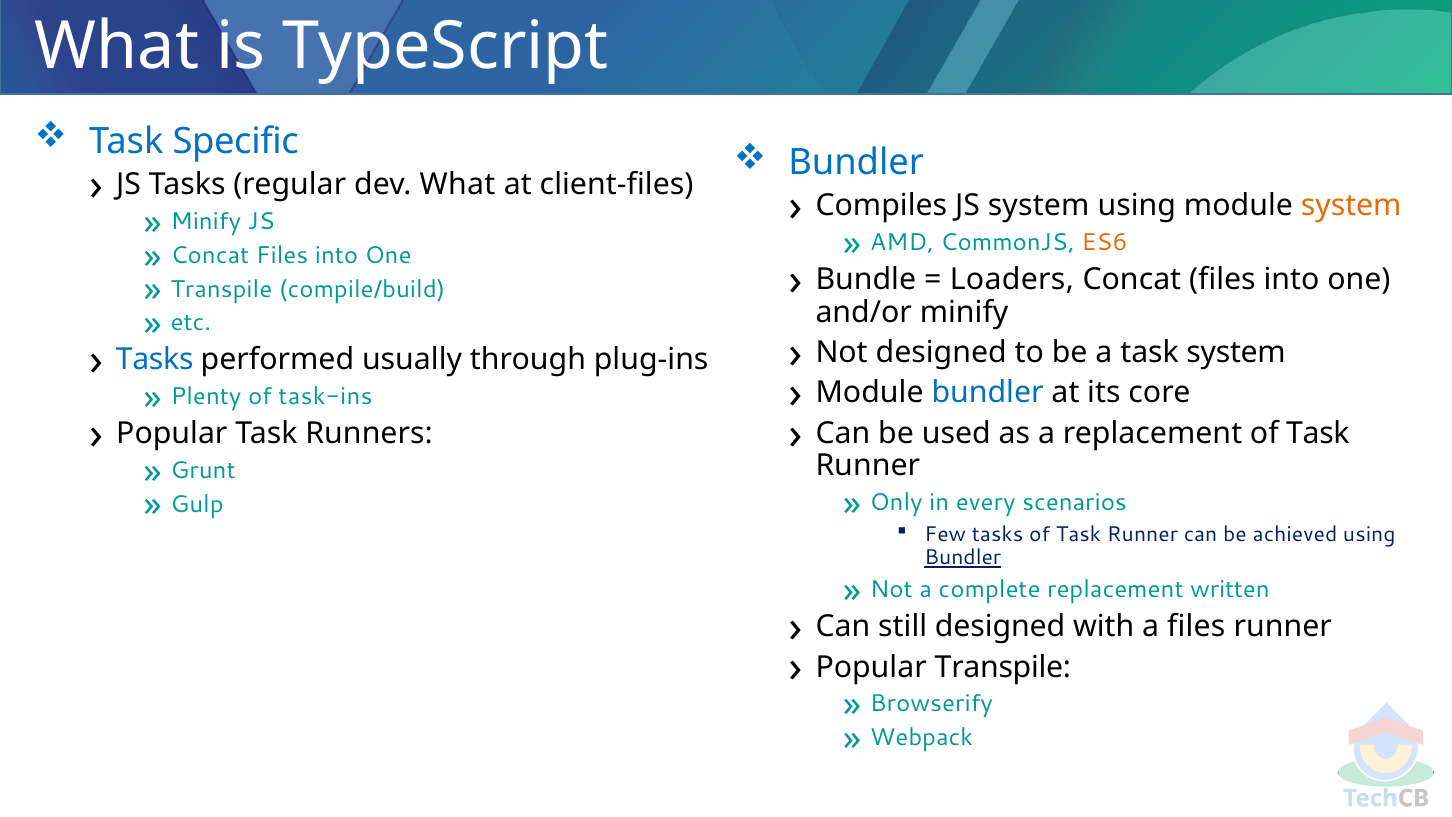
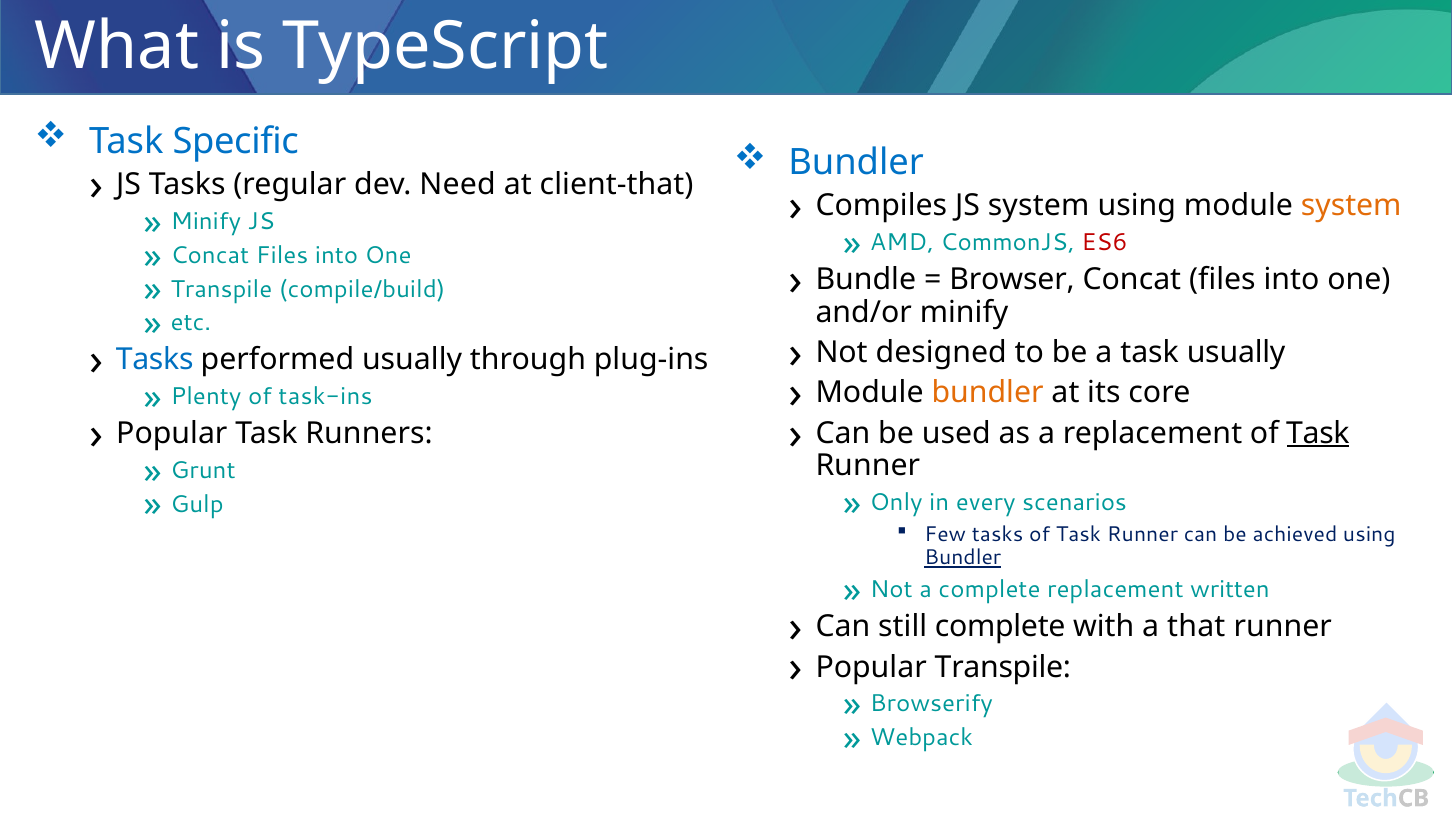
dev What: What -> Need
client-files: client-files -> client-that
ES6 colour: orange -> red
Loaders: Loaders -> Browser
task system: system -> usually
bundler at (988, 393) colour: blue -> orange
Task at (1318, 433) underline: none -> present
still designed: designed -> complete
a files: files -> that
